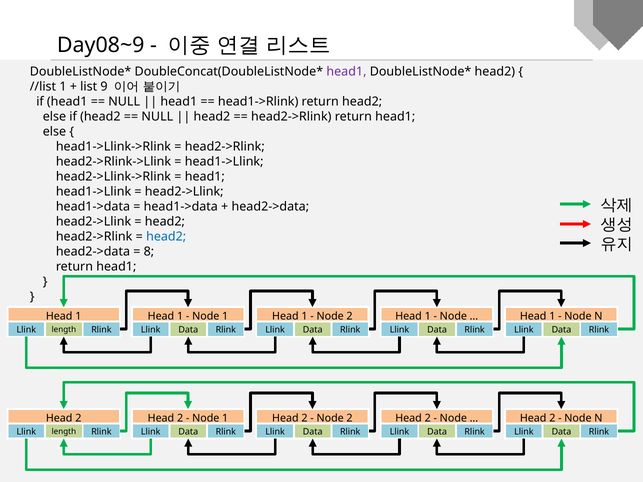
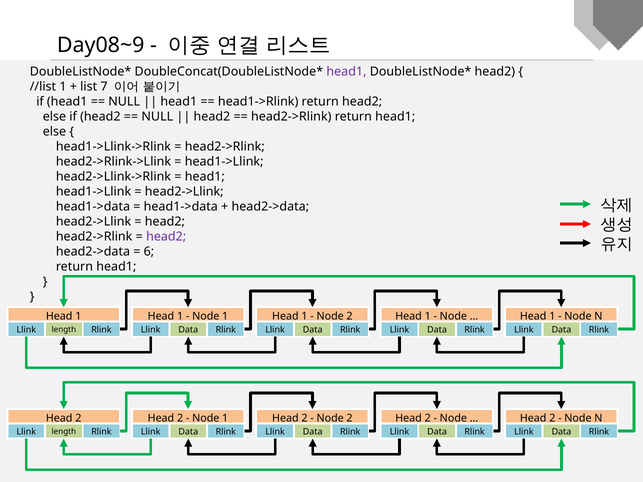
9: 9 -> 7
head2 at (166, 237) colour: blue -> purple
8: 8 -> 6
